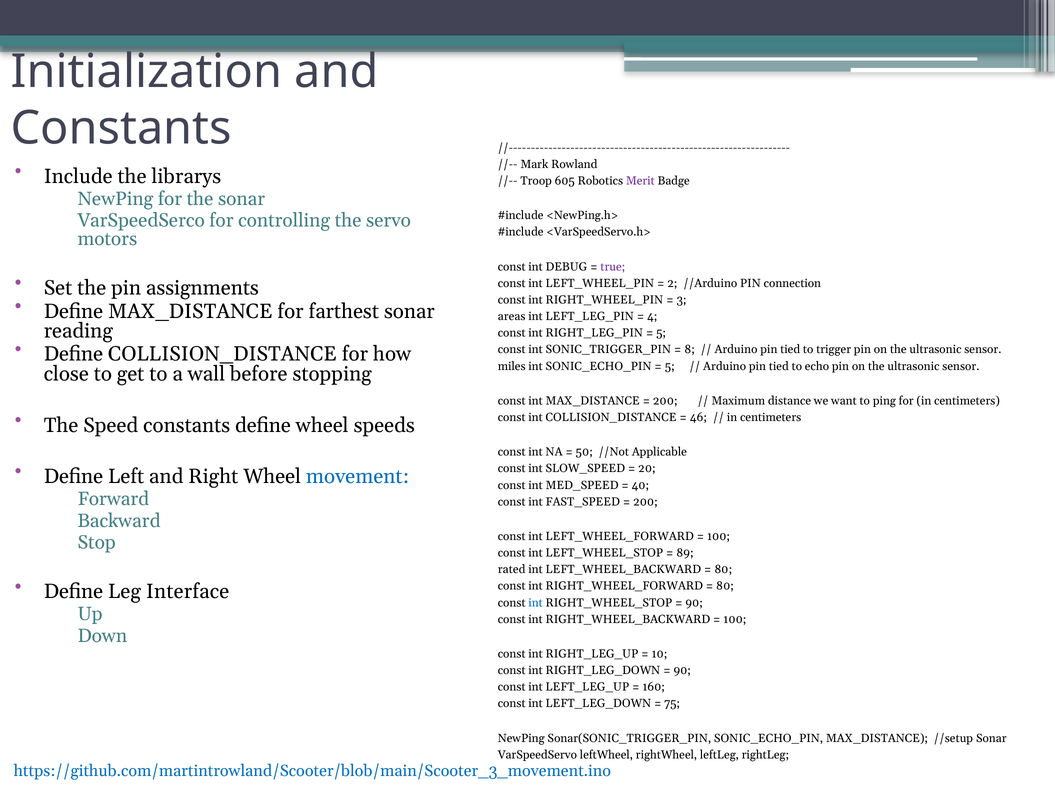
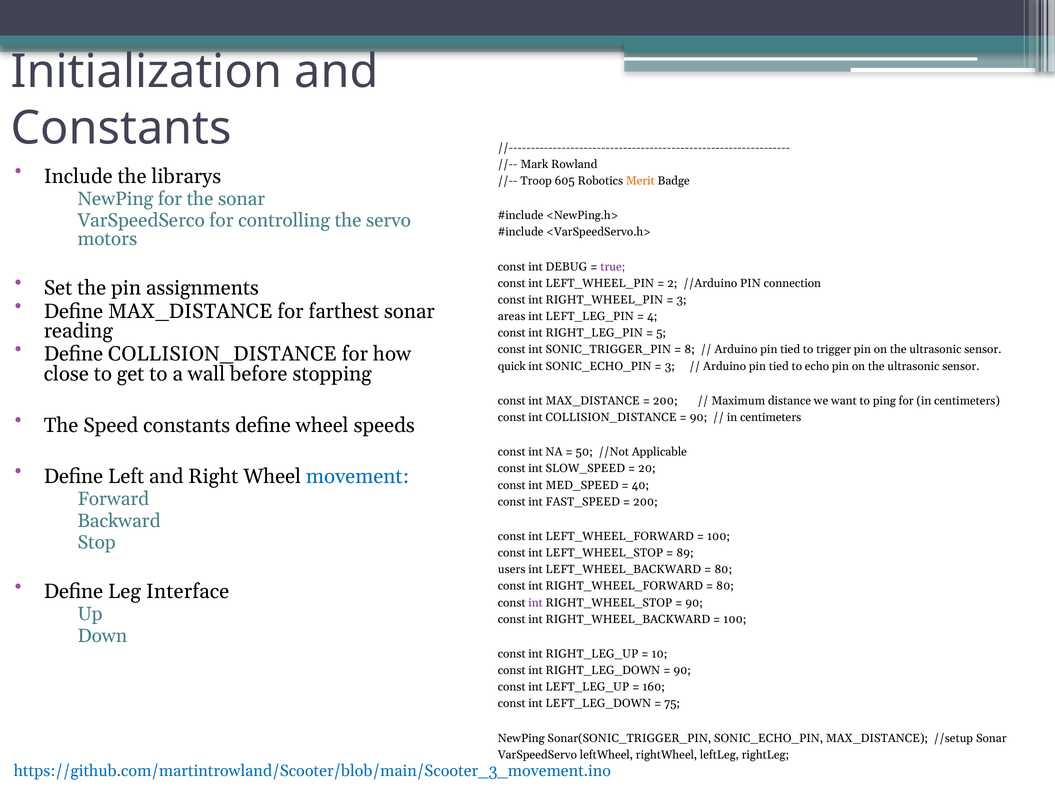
Merit colour: purple -> orange
miles: miles -> quick
5 at (670, 366): 5 -> 3
46 at (699, 417): 46 -> 90
rated: rated -> users
int at (536, 602) colour: blue -> purple
